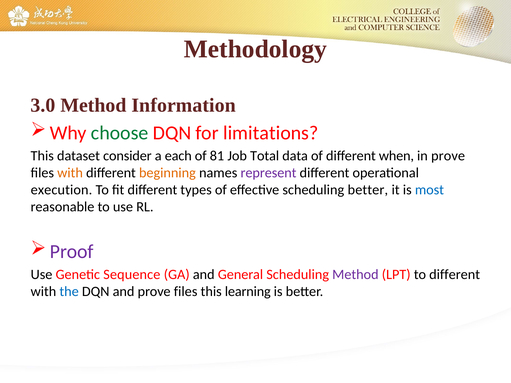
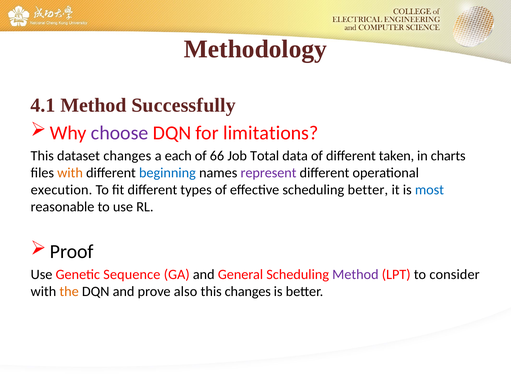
3.0: 3.0 -> 4.1
Information: Information -> Successfully
choose colour: green -> purple
dataset consider: consider -> changes
81: 81 -> 66
when: when -> taken
in prove: prove -> charts
beginning colour: orange -> blue
Proof colour: purple -> black
to different: different -> consider
the colour: blue -> orange
and prove files: files -> also
this learning: learning -> changes
